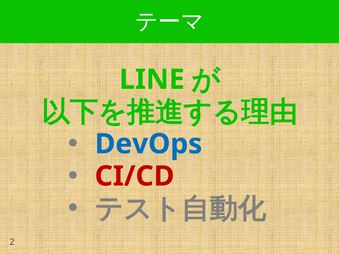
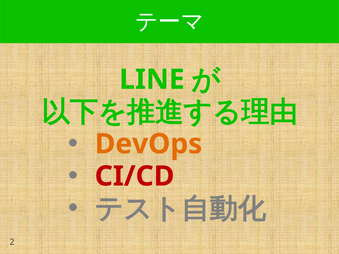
DevOps colour: blue -> orange
